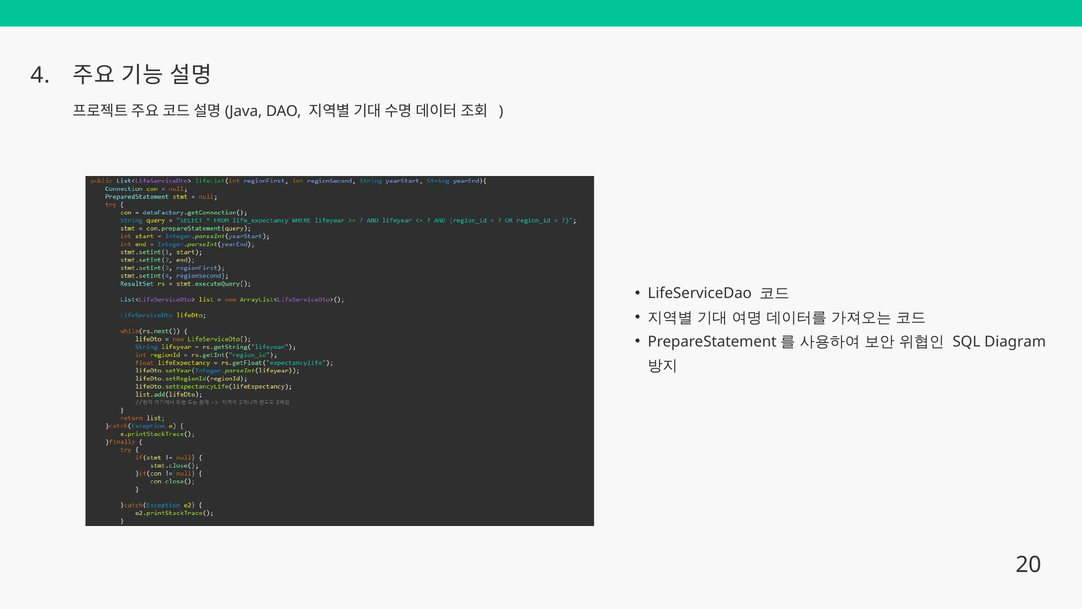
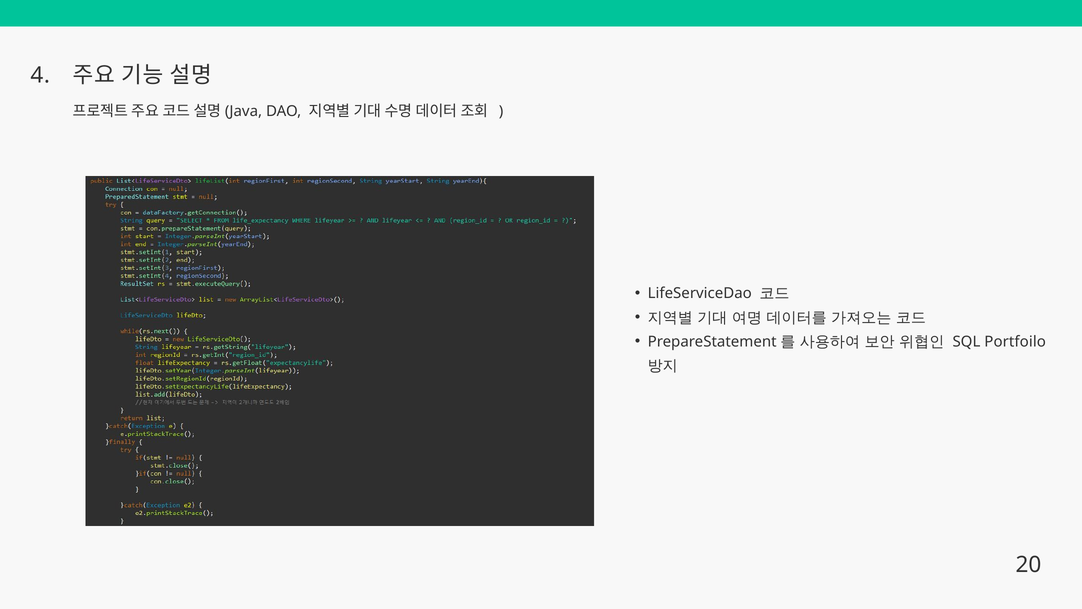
Diagram: Diagram -> Portfoilo
